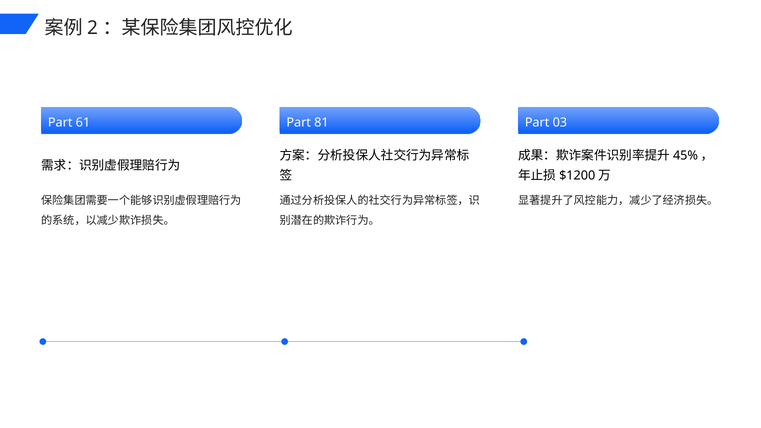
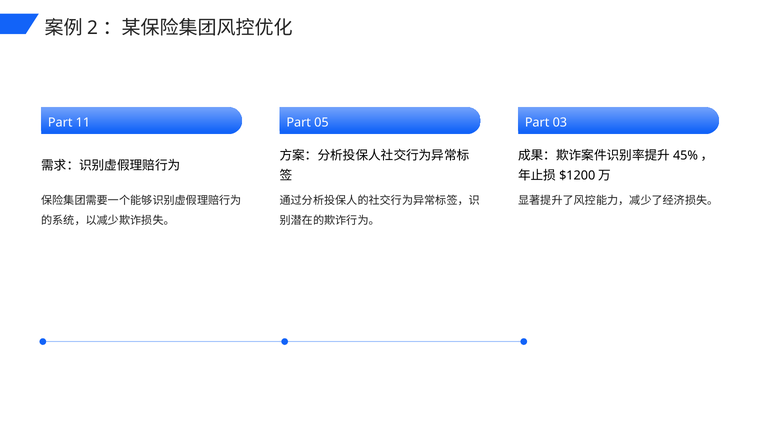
61: 61 -> 11
81: 81 -> 05
